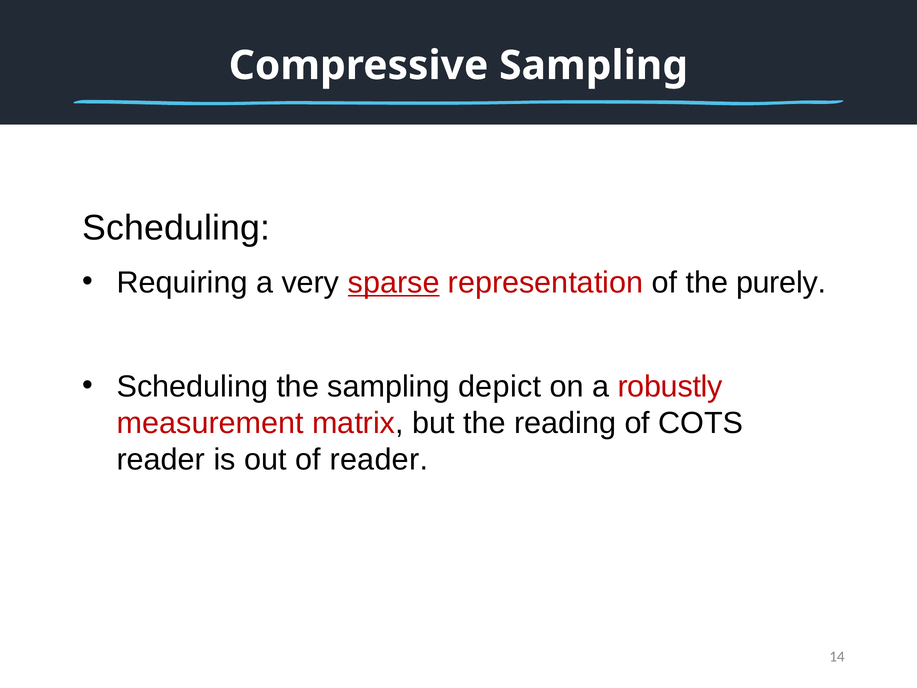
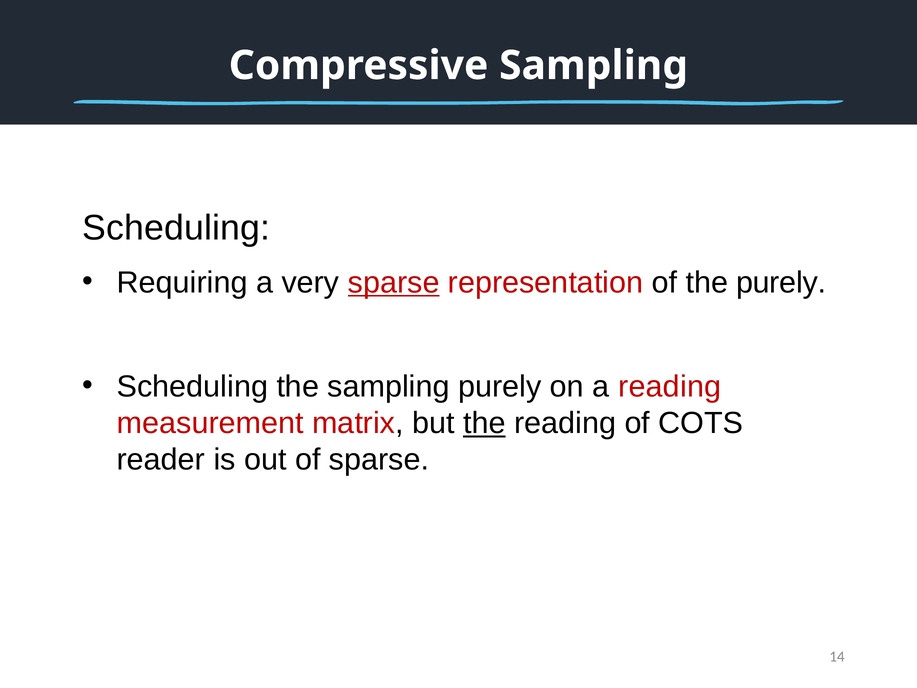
sampling depict: depict -> purely
a robustly: robustly -> reading
the at (484, 423) underline: none -> present
of reader: reader -> sparse
